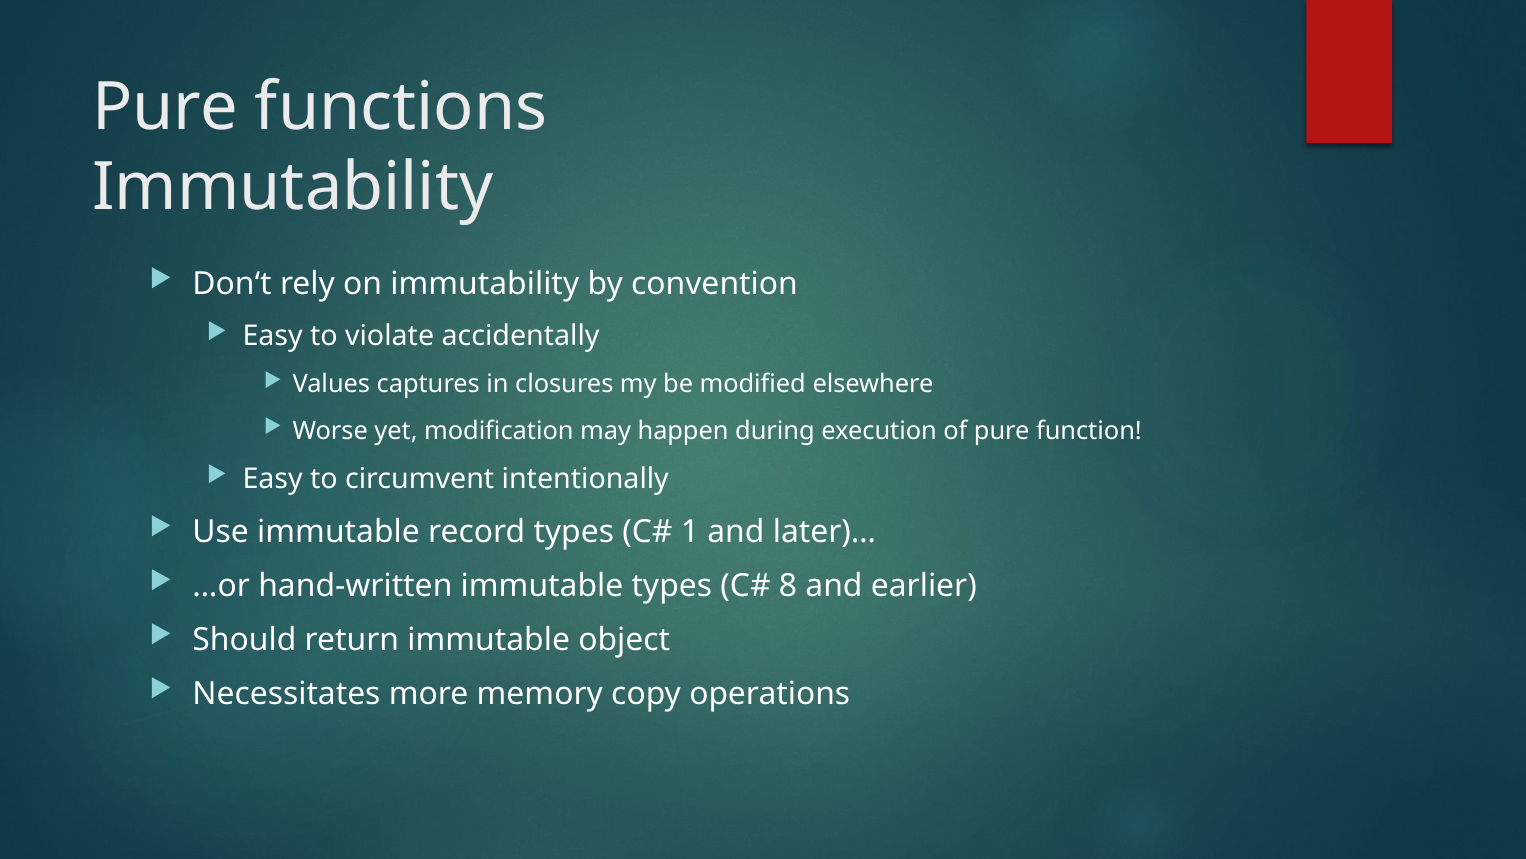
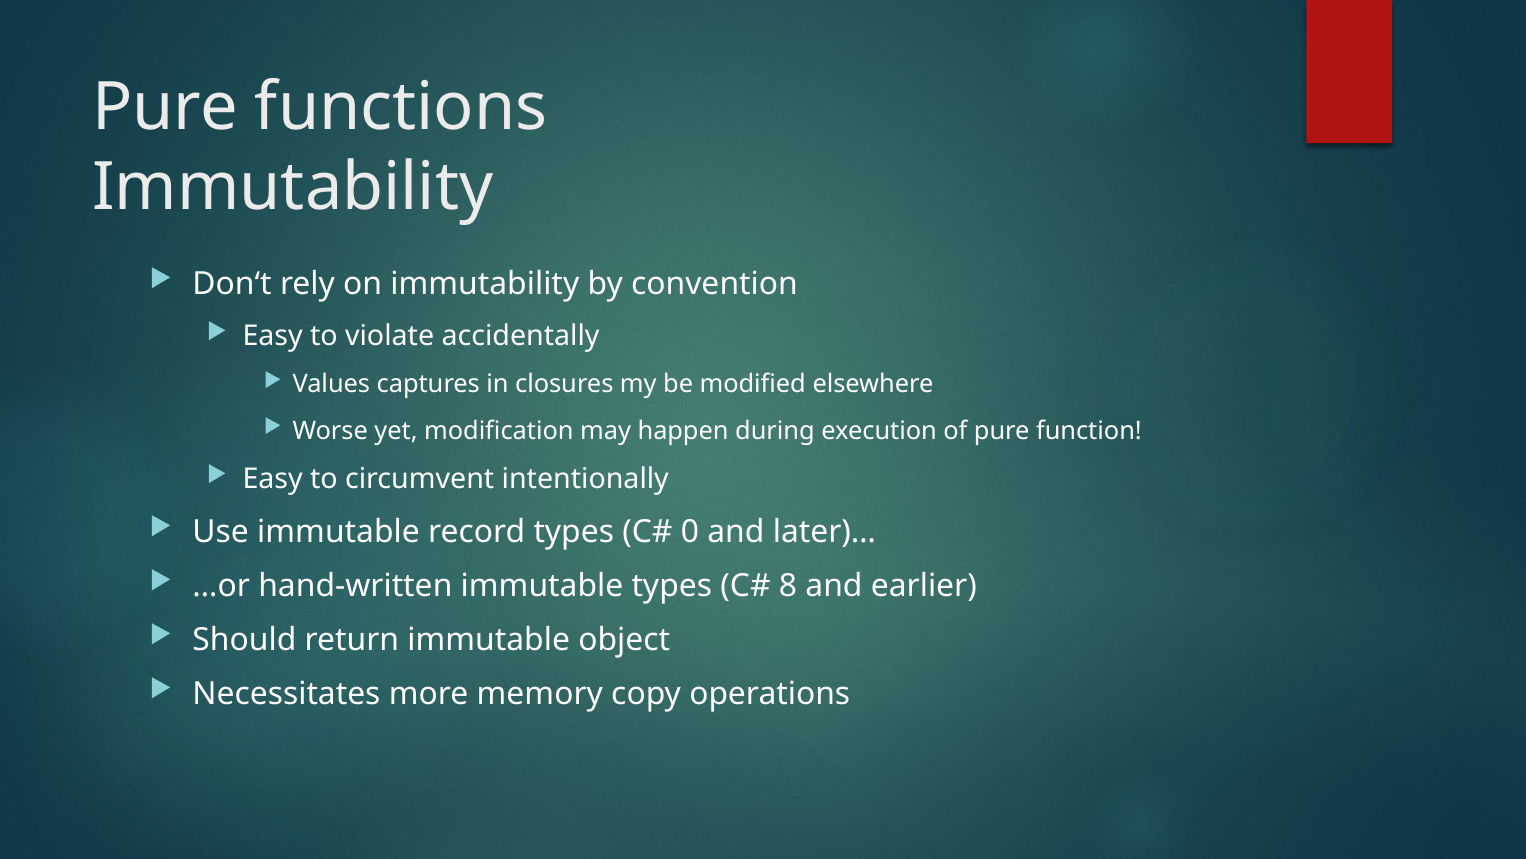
1: 1 -> 0
